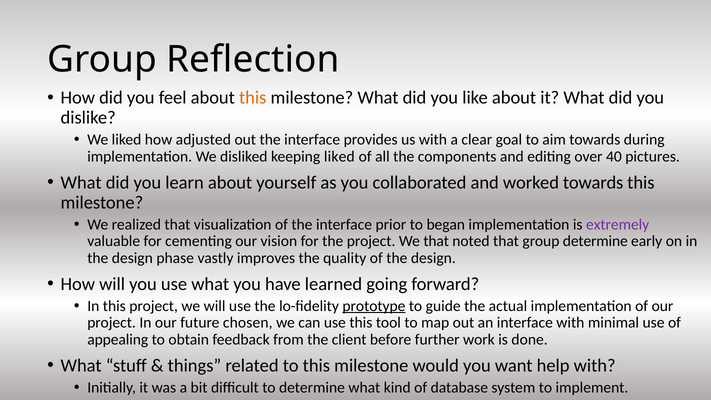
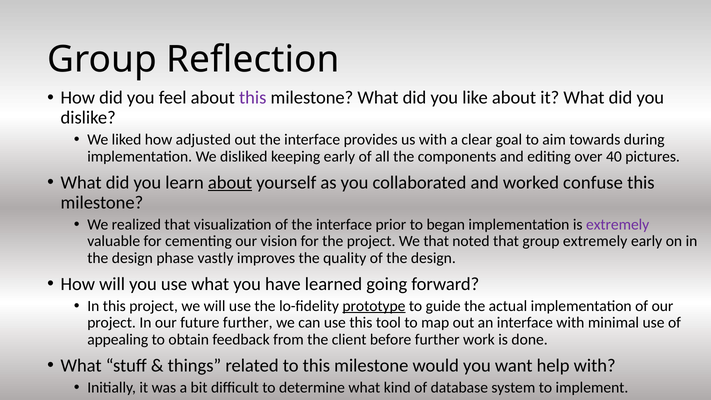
this at (253, 98) colour: orange -> purple
keeping liked: liked -> early
about at (230, 182) underline: none -> present
worked towards: towards -> confuse
group determine: determine -> extremely
future chosen: chosen -> further
